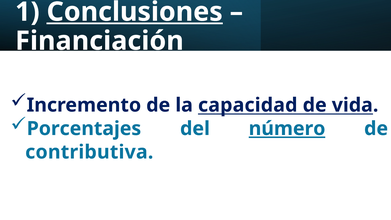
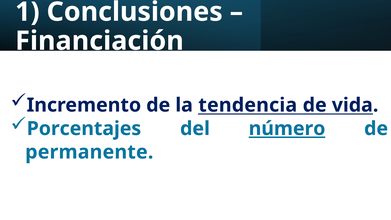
Conclusiones underline: present -> none
capacidad: capacidad -> tendencia
contributiva: contributiva -> permanente
